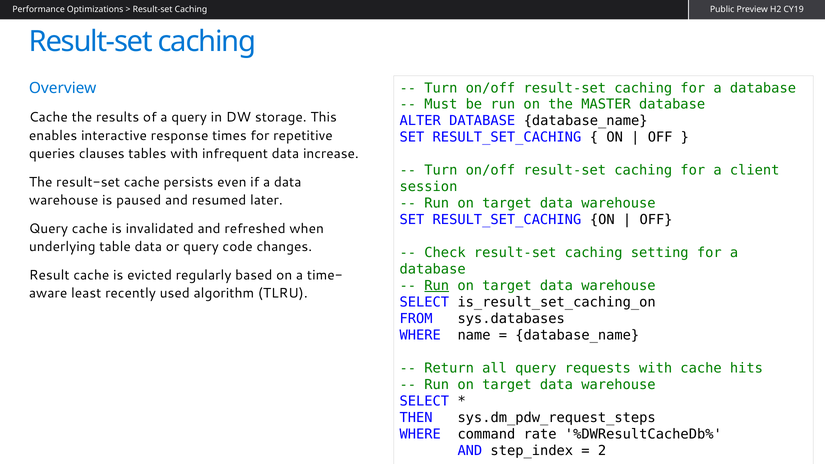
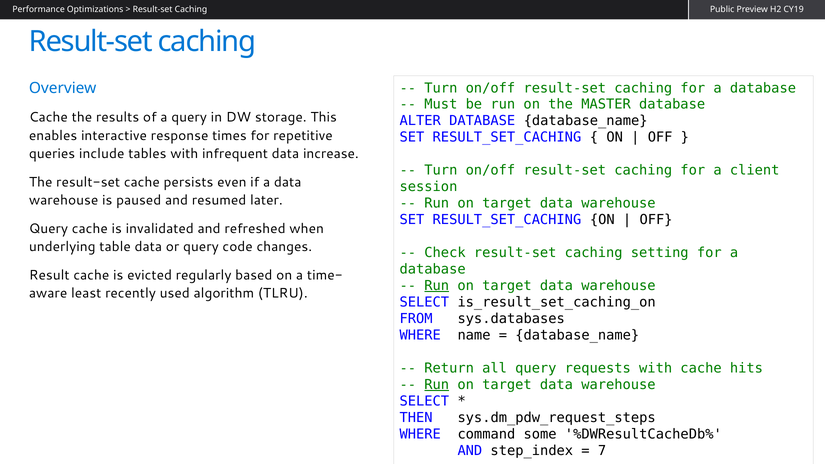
clauses: clauses -> include
Run at (437, 385) underline: none -> present
rate: rate -> some
2: 2 -> 7
